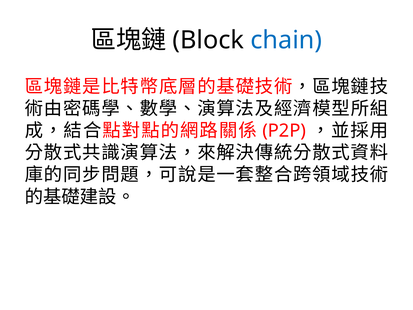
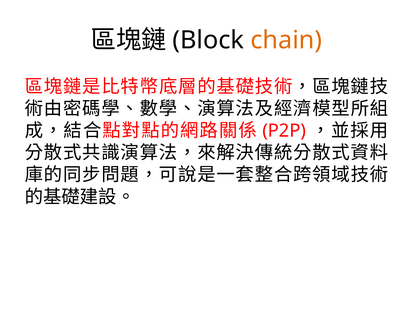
chain colour: blue -> orange
